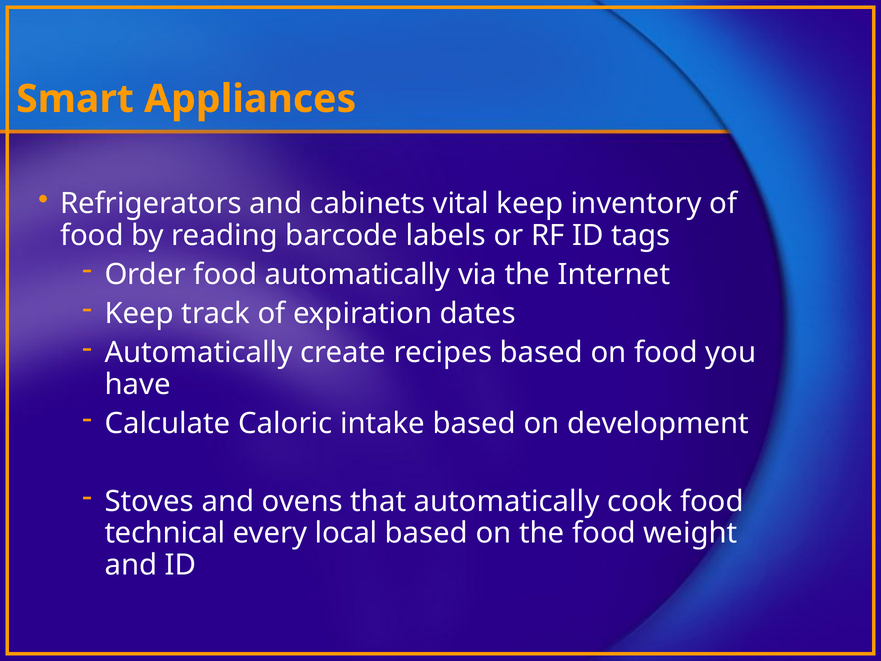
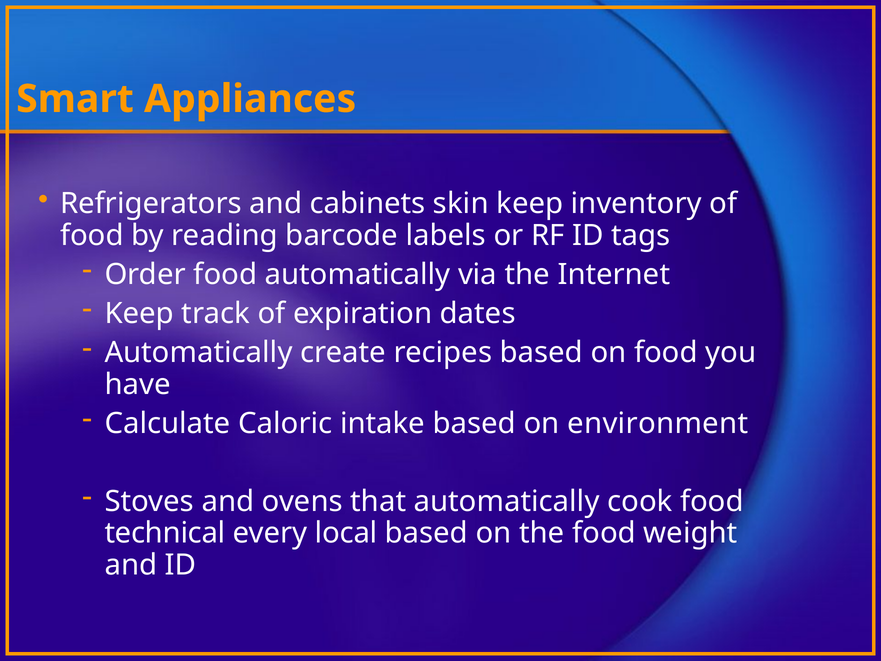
vital: vital -> skin
development: development -> environment
